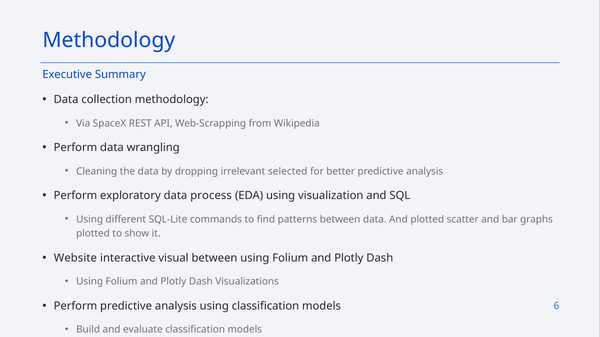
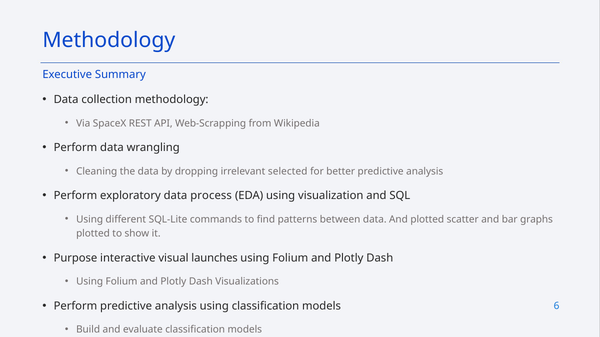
Website: Website -> Purpose
visual between: between -> launches
